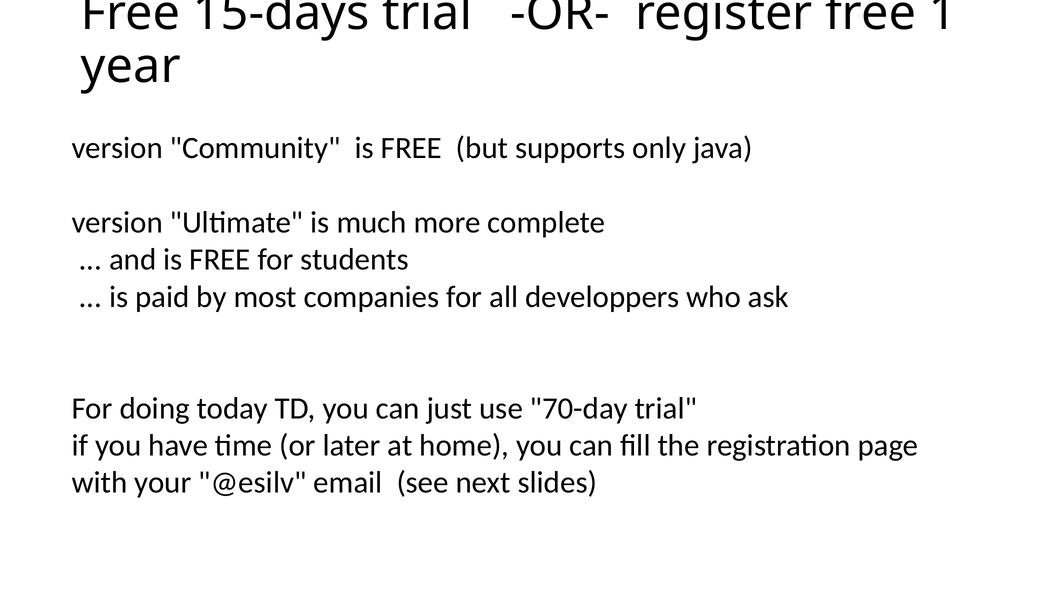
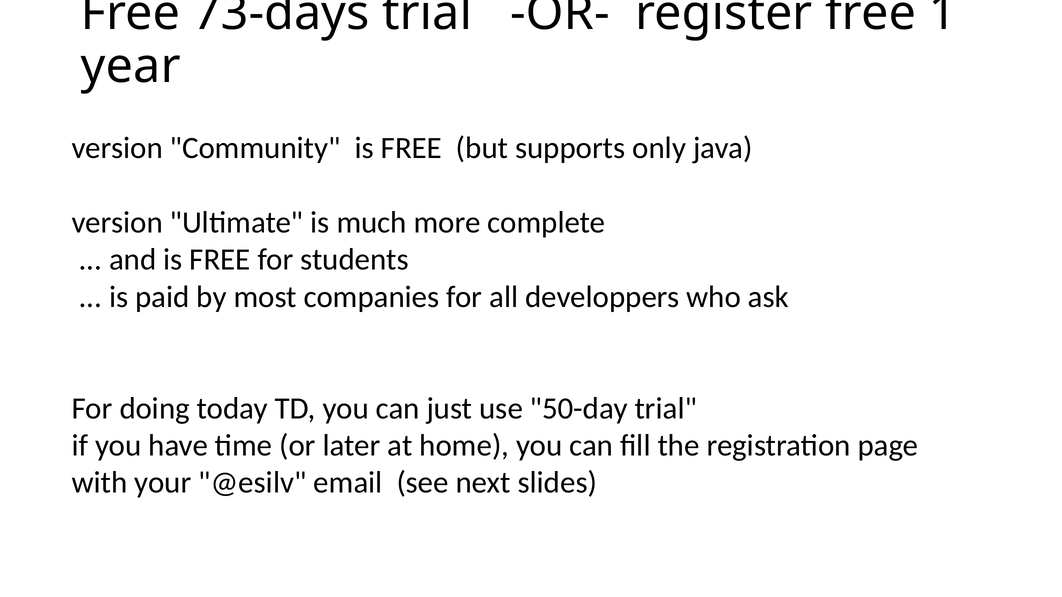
15-days: 15-days -> 73-days
70-day: 70-day -> 50-day
